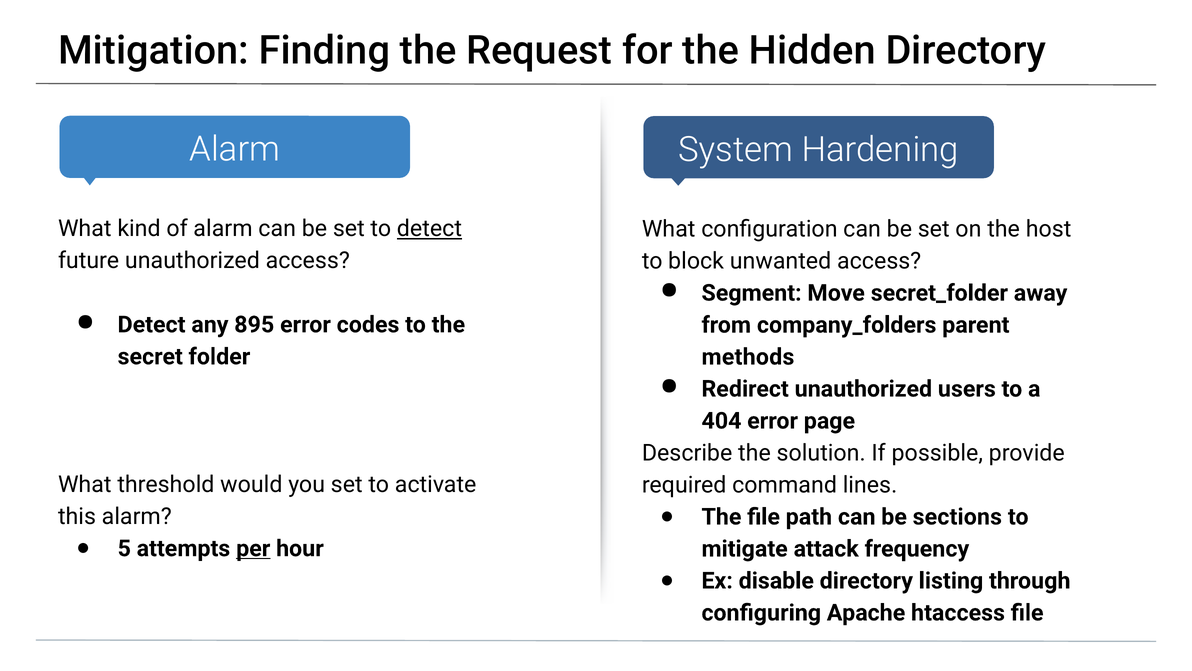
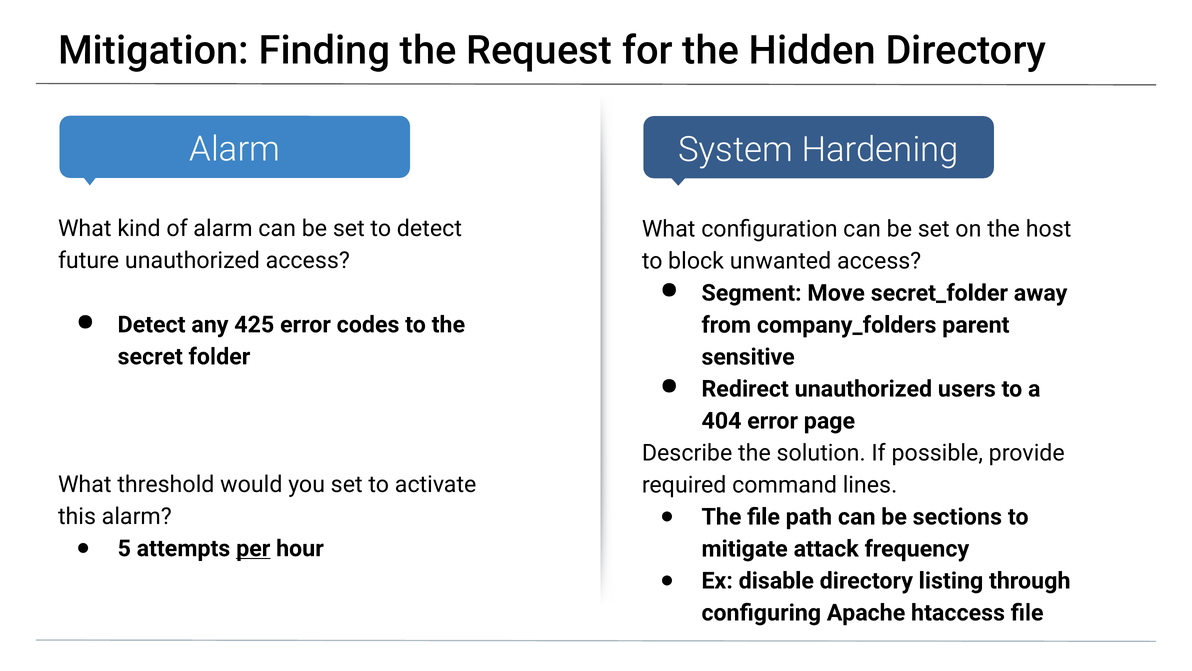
detect at (429, 229) underline: present -> none
895: 895 -> 425
methods: methods -> sensitive
